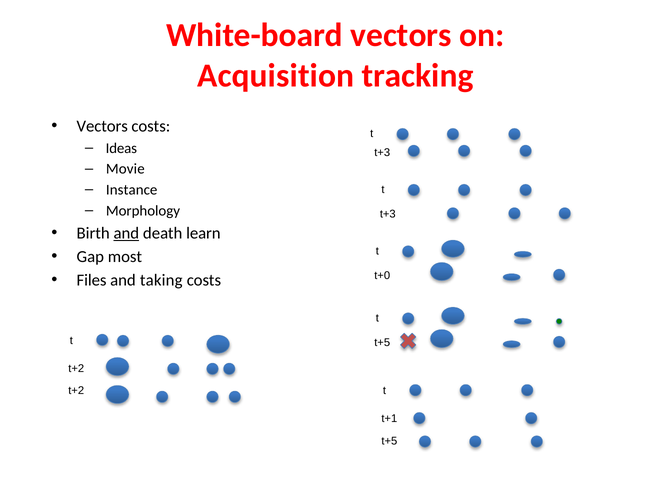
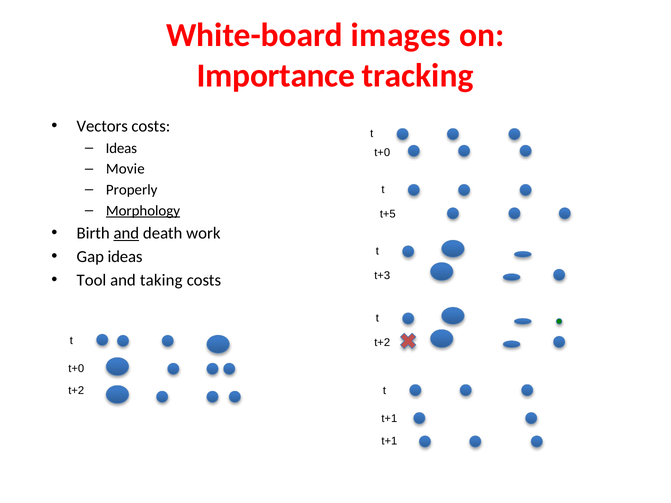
White-board vectors: vectors -> images
Acquisition: Acquisition -> Importance
t+3 at (382, 153): t+3 -> t+0
Instance: Instance -> Properly
Morphology underline: none -> present
t+3 at (388, 214): t+3 -> t+5
learn: learn -> work
Gap most: most -> ideas
t+0: t+0 -> t+3
Files: Files -> Tool
t+5 at (382, 343): t+5 -> t+2
t+2 at (76, 369): t+2 -> t+0
t+5 at (389, 441): t+5 -> t+1
